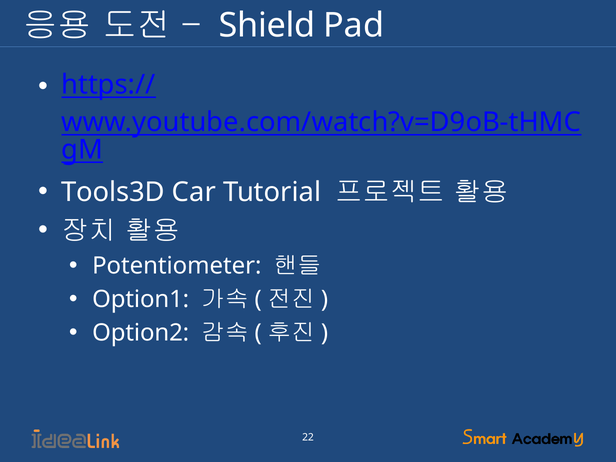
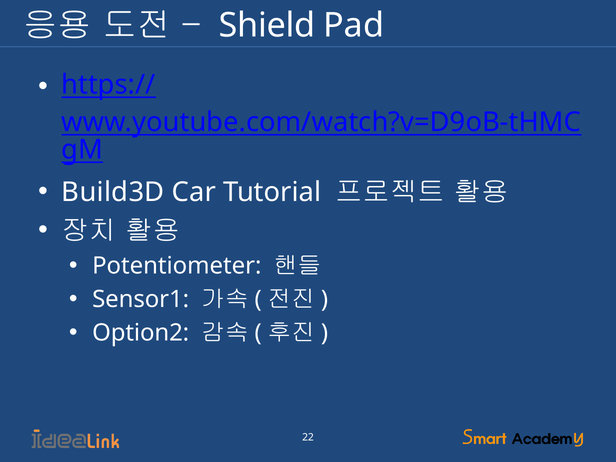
Tools3D: Tools3D -> Build3D
Option1: Option1 -> Sensor1
